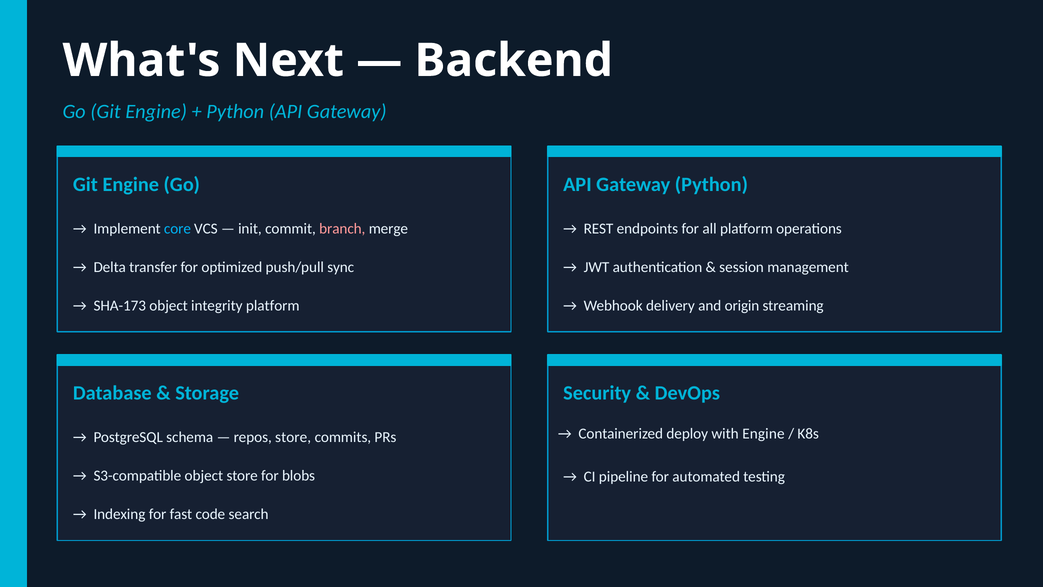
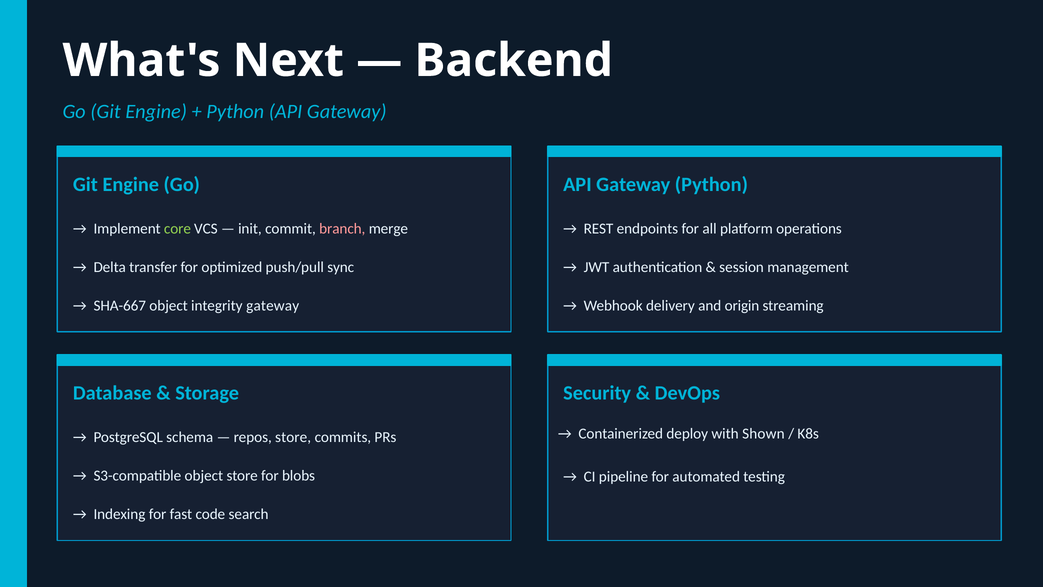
core colour: light blue -> light green
SHA-173: SHA-173 -> SHA-667
integrity platform: platform -> gateway
with Engine: Engine -> Shown
